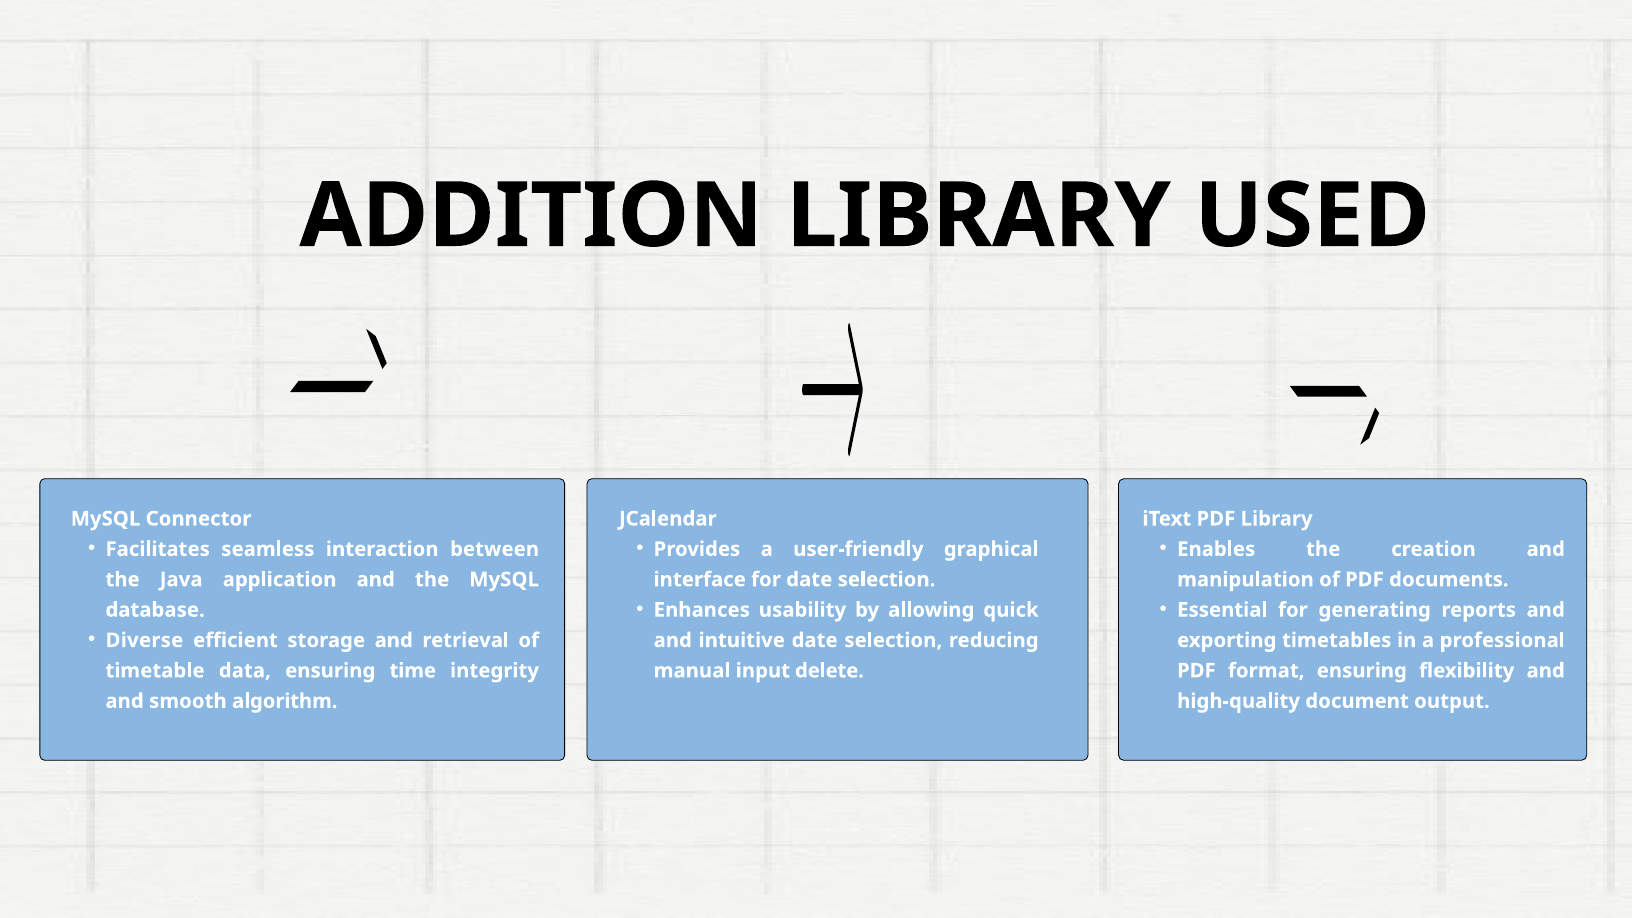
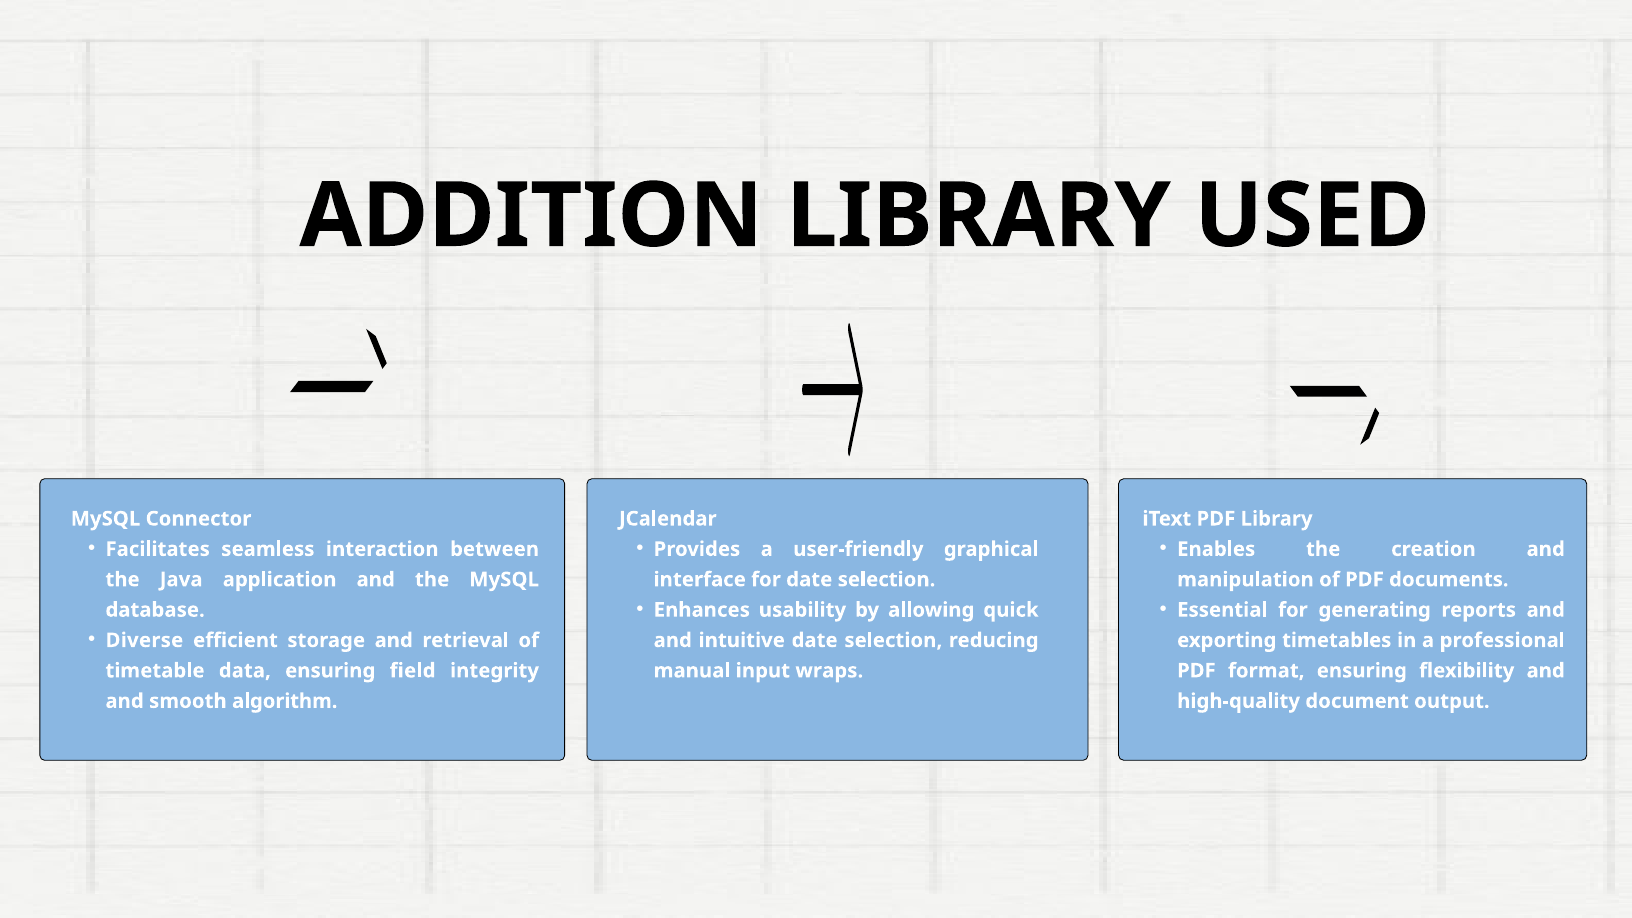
time: time -> field
delete: delete -> wraps
